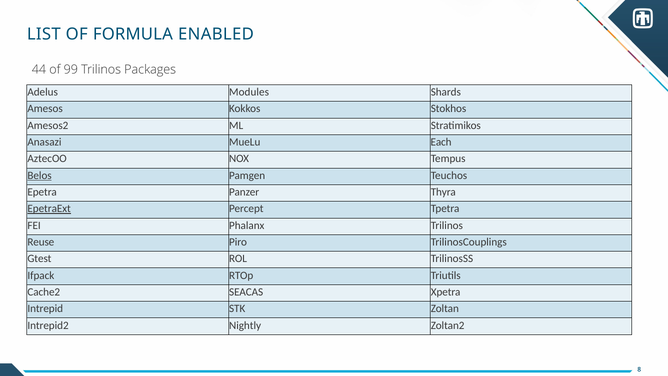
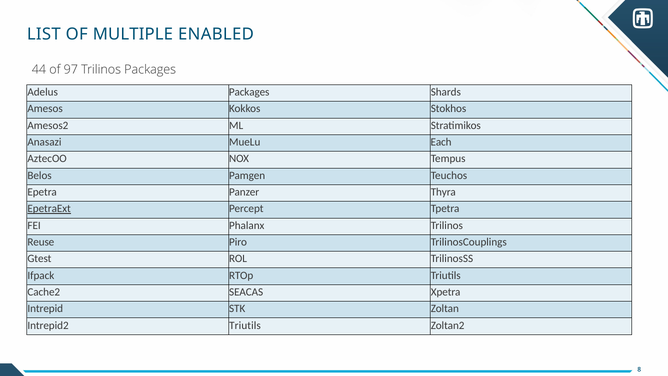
FORMULA: FORMULA -> MULTIPLE
99: 99 -> 97
Adelus Modules: Modules -> Packages
Belos underline: present -> none
Intrepid2 Nightly: Nightly -> Triutils
